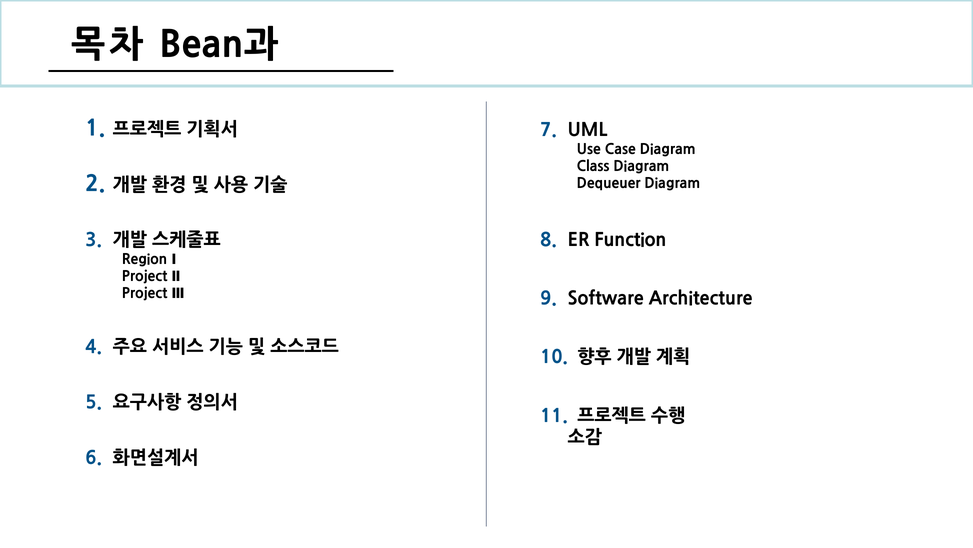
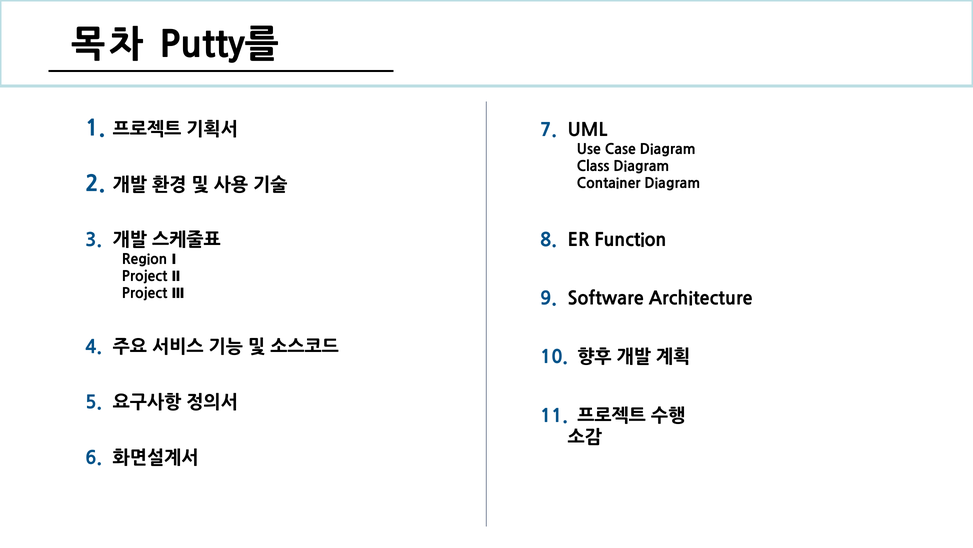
Bean과: Bean과 -> Putty를
Dequeuer: Dequeuer -> Container
